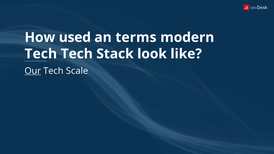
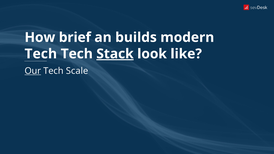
used: used -> brief
terms: terms -> builds
Stack underline: none -> present
